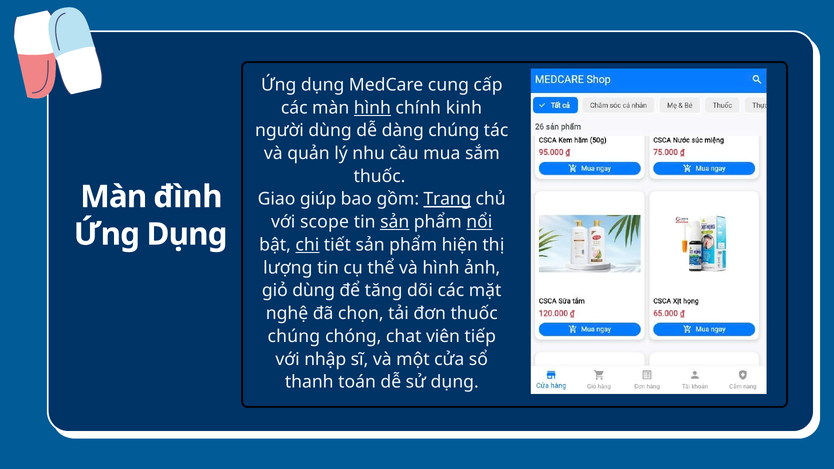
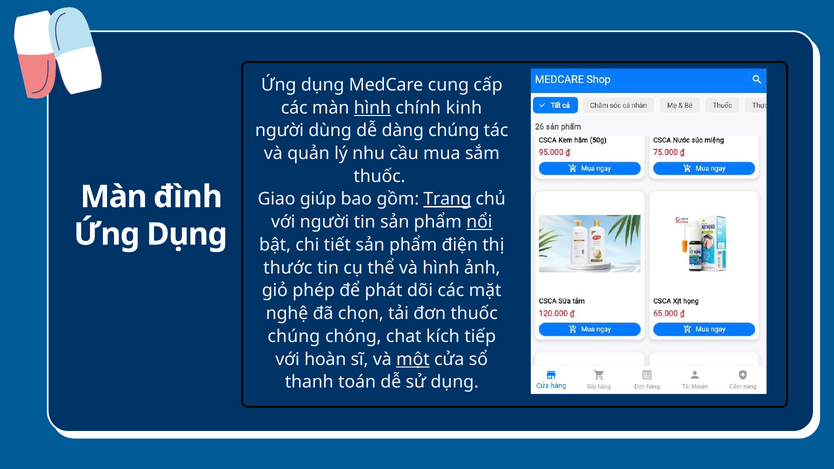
với scope: scope -> người
sản at (395, 222) underline: present -> none
chi underline: present -> none
hiện: hiện -> điện
lượng: lượng -> thước
giỏ dùng: dùng -> phép
tăng: tăng -> phát
viên: viên -> kích
nhập: nhập -> hoàn
một underline: none -> present
